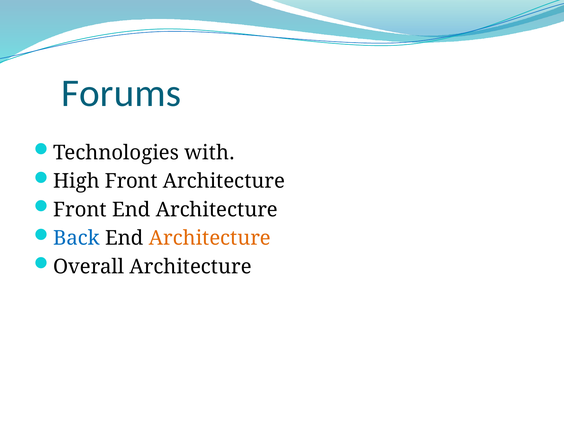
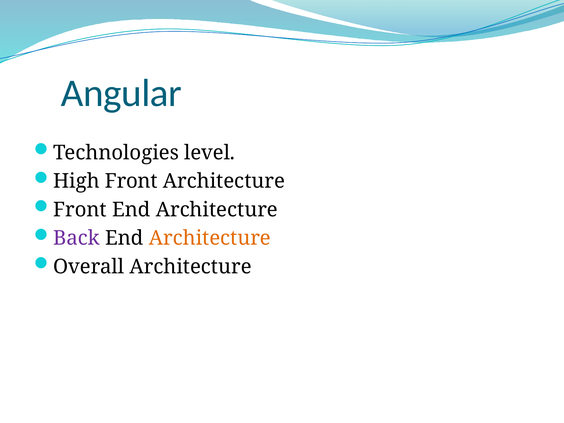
Forums: Forums -> Angular
with: with -> level
Back colour: blue -> purple
